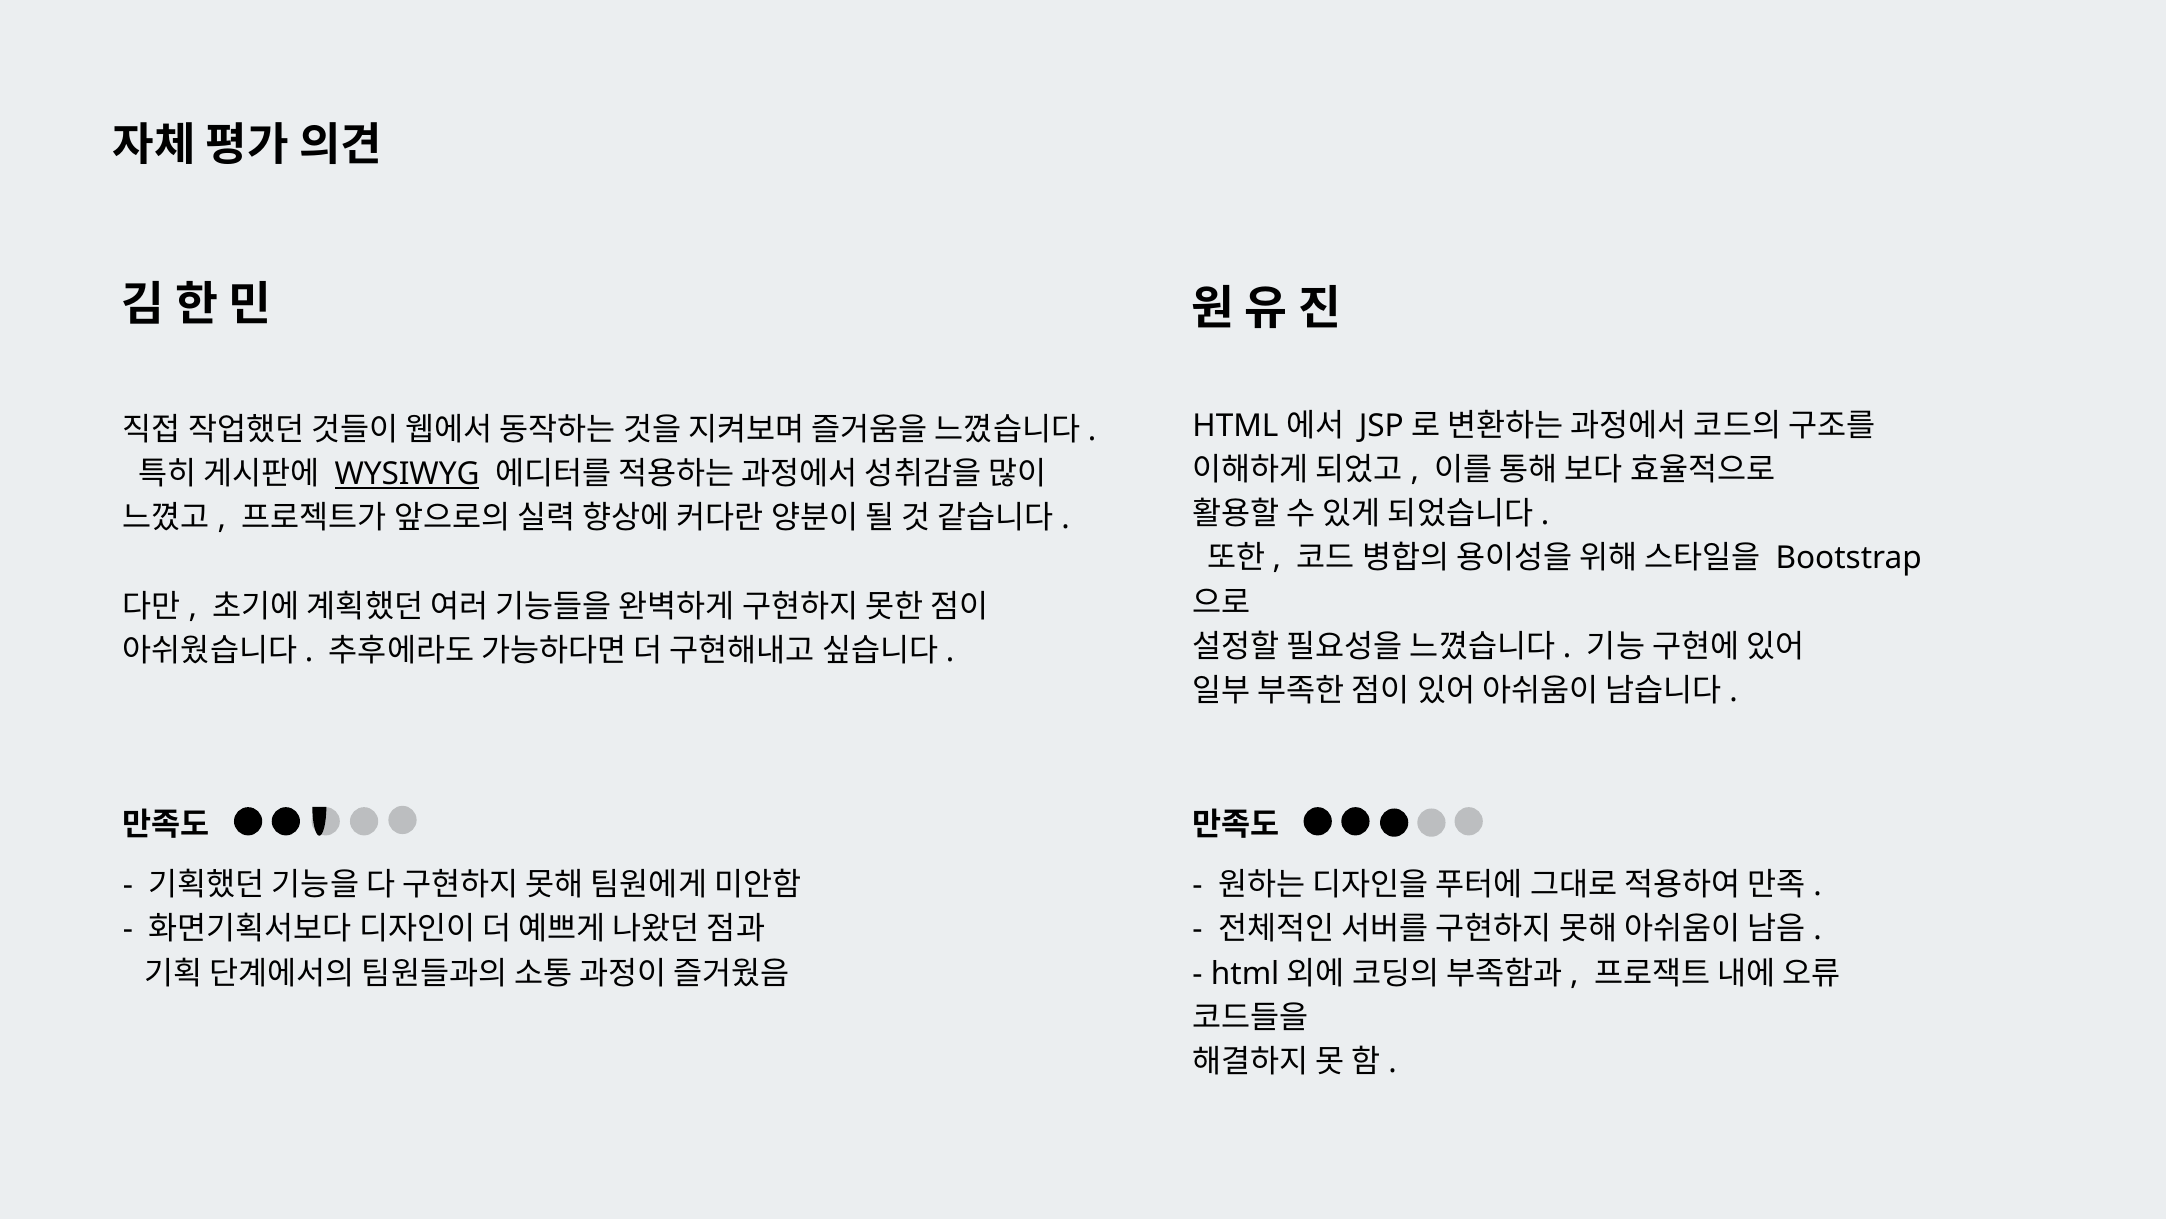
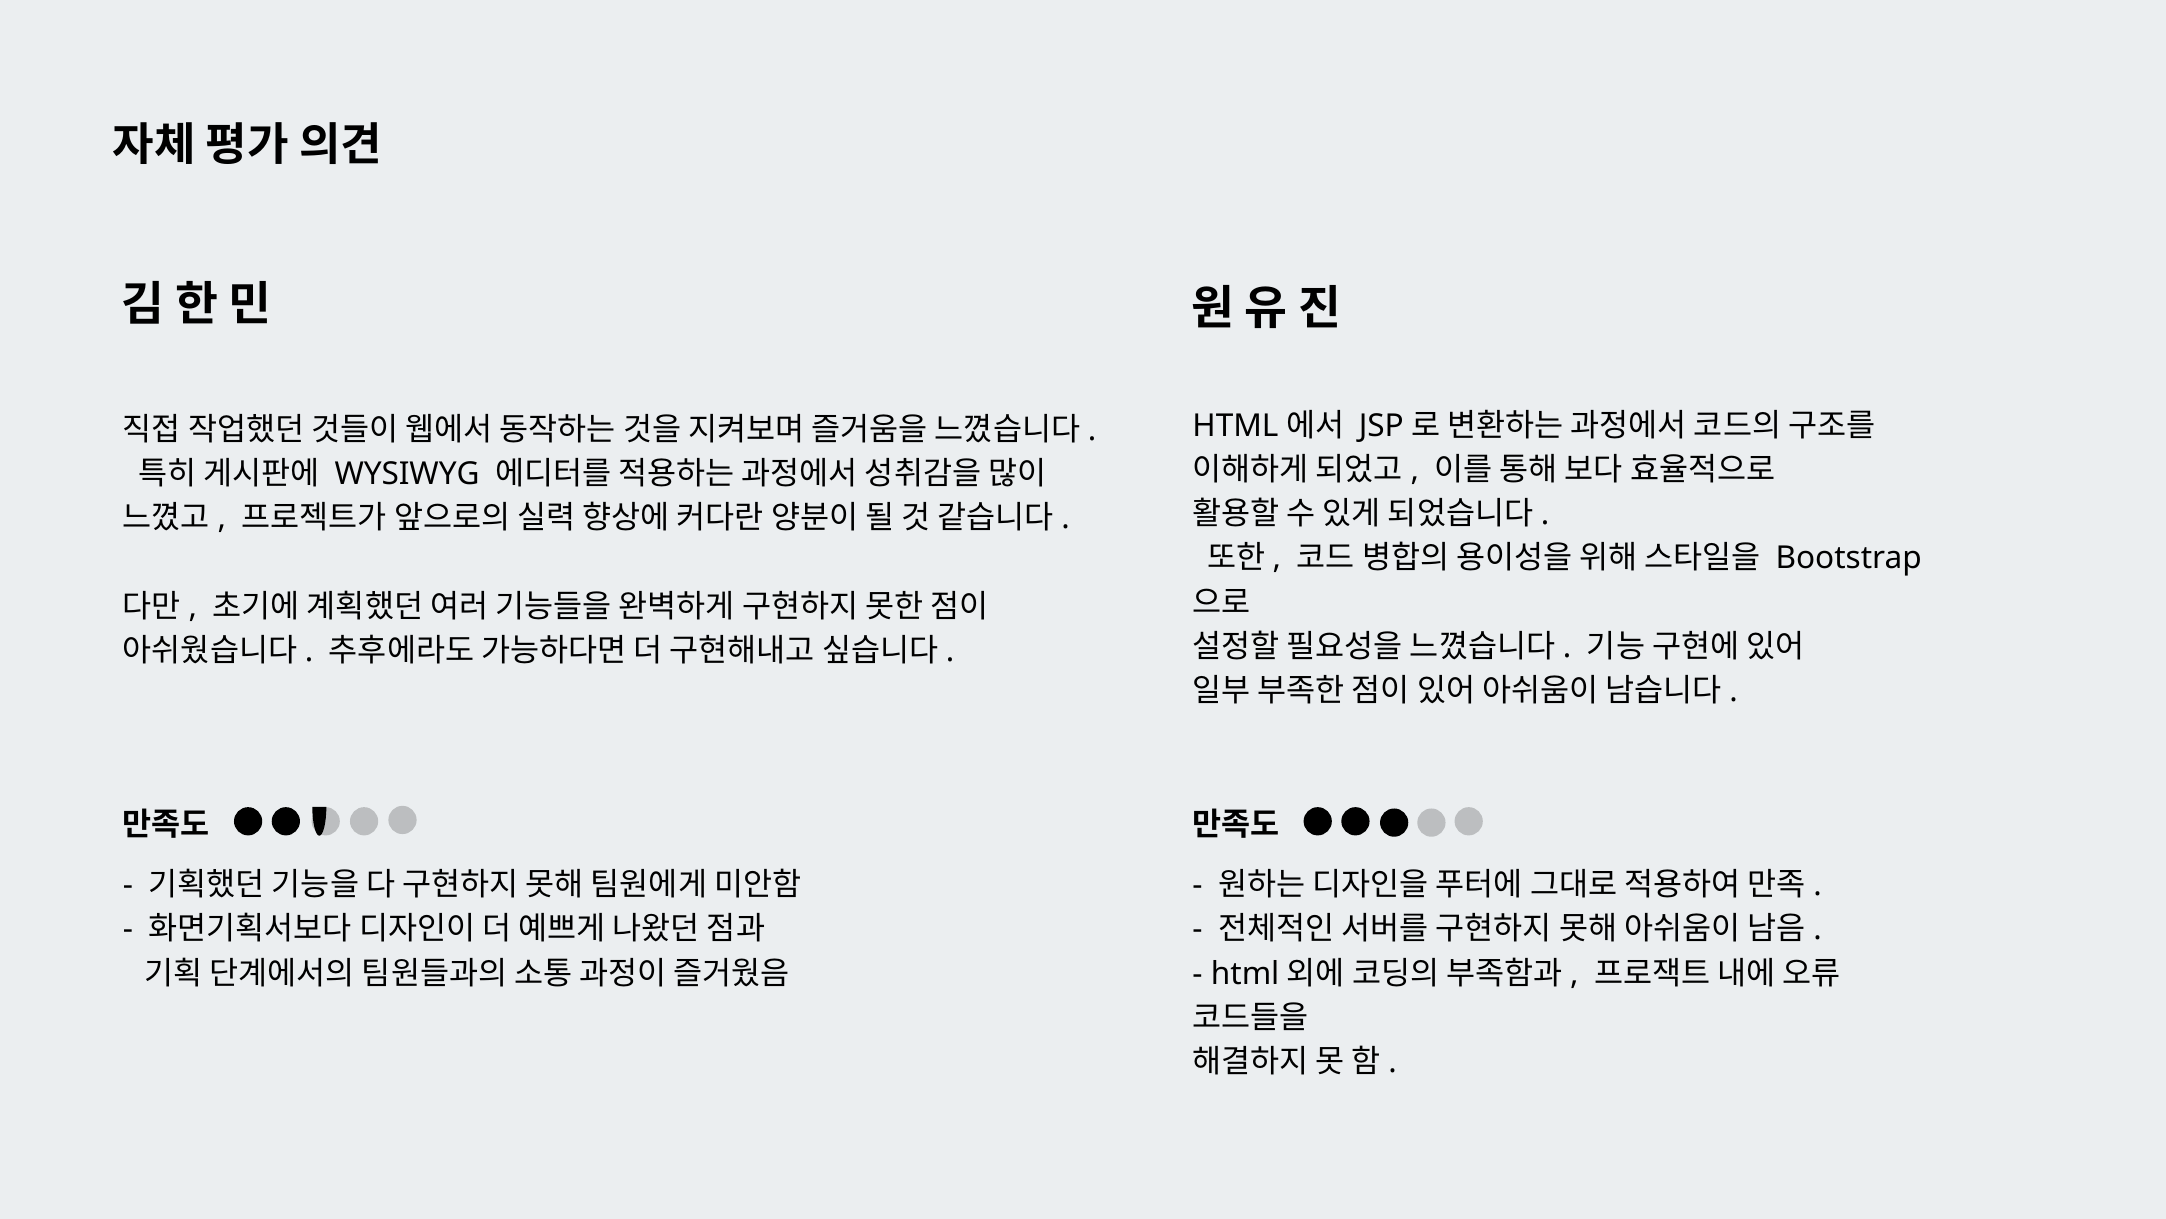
WYSIWYG underline: present -> none
